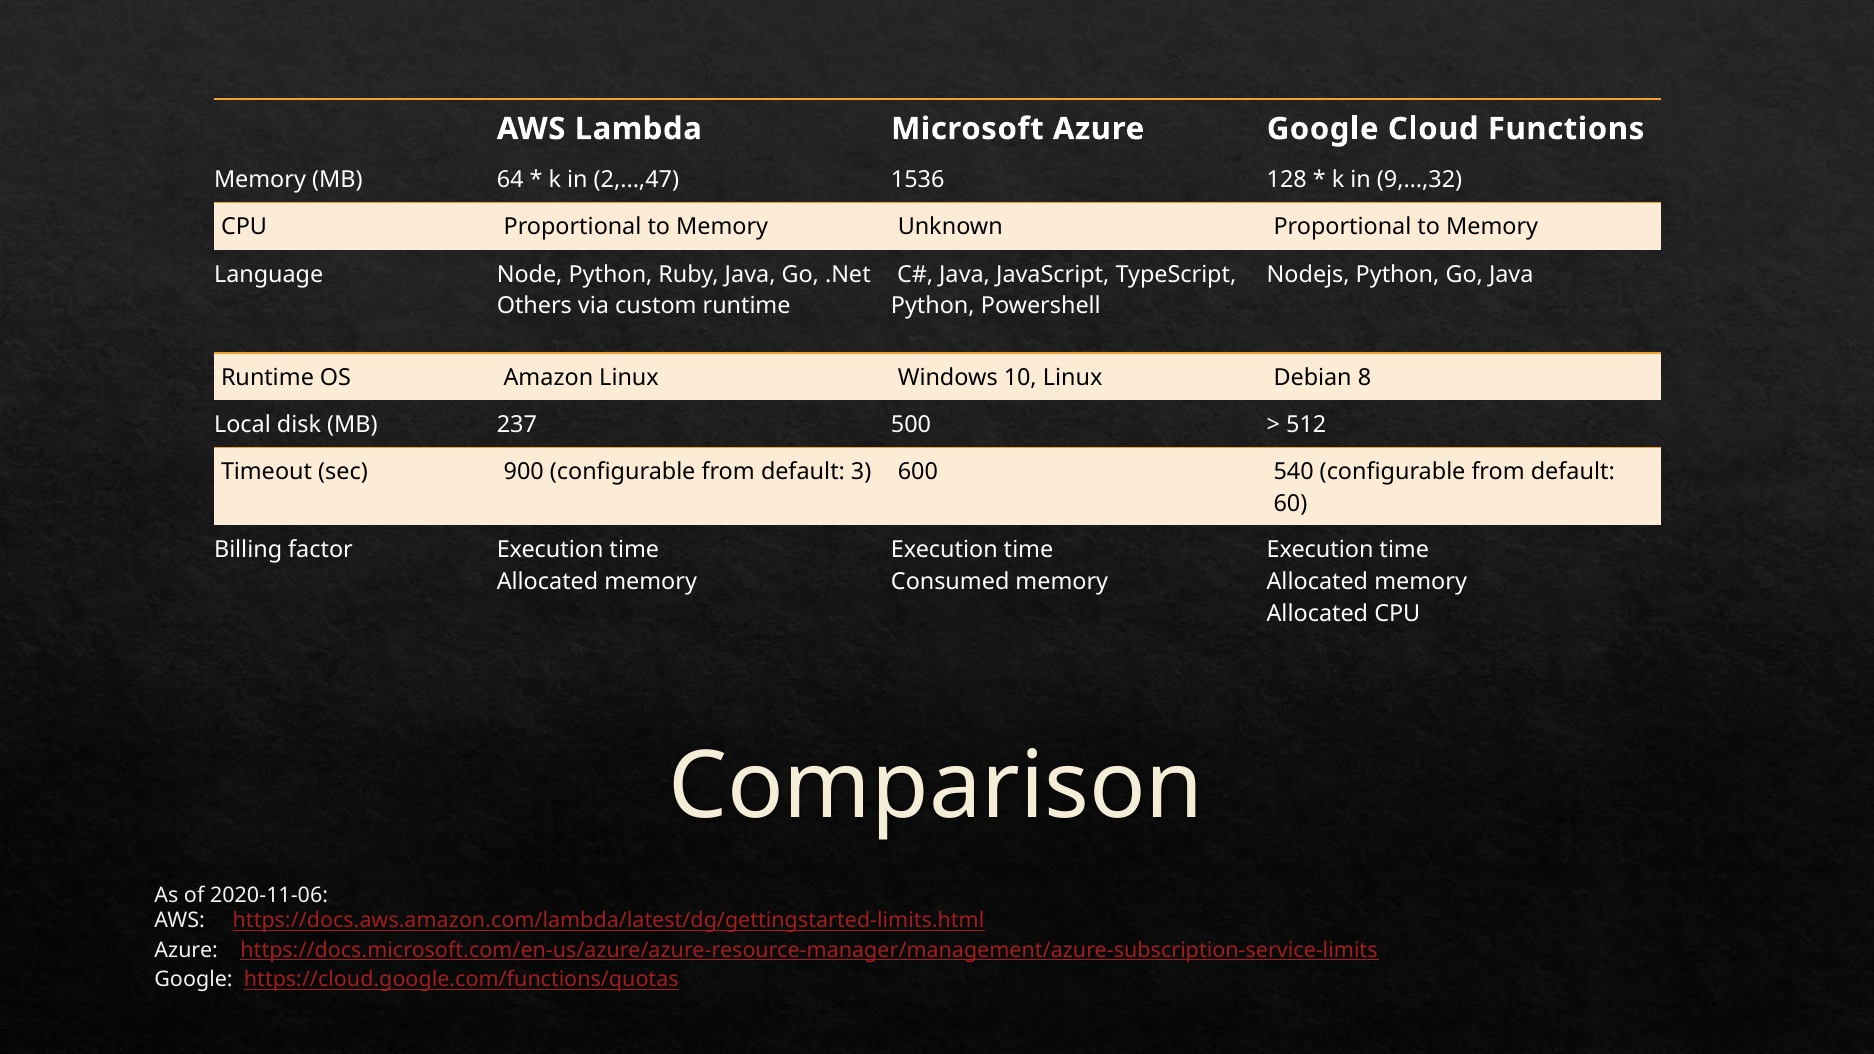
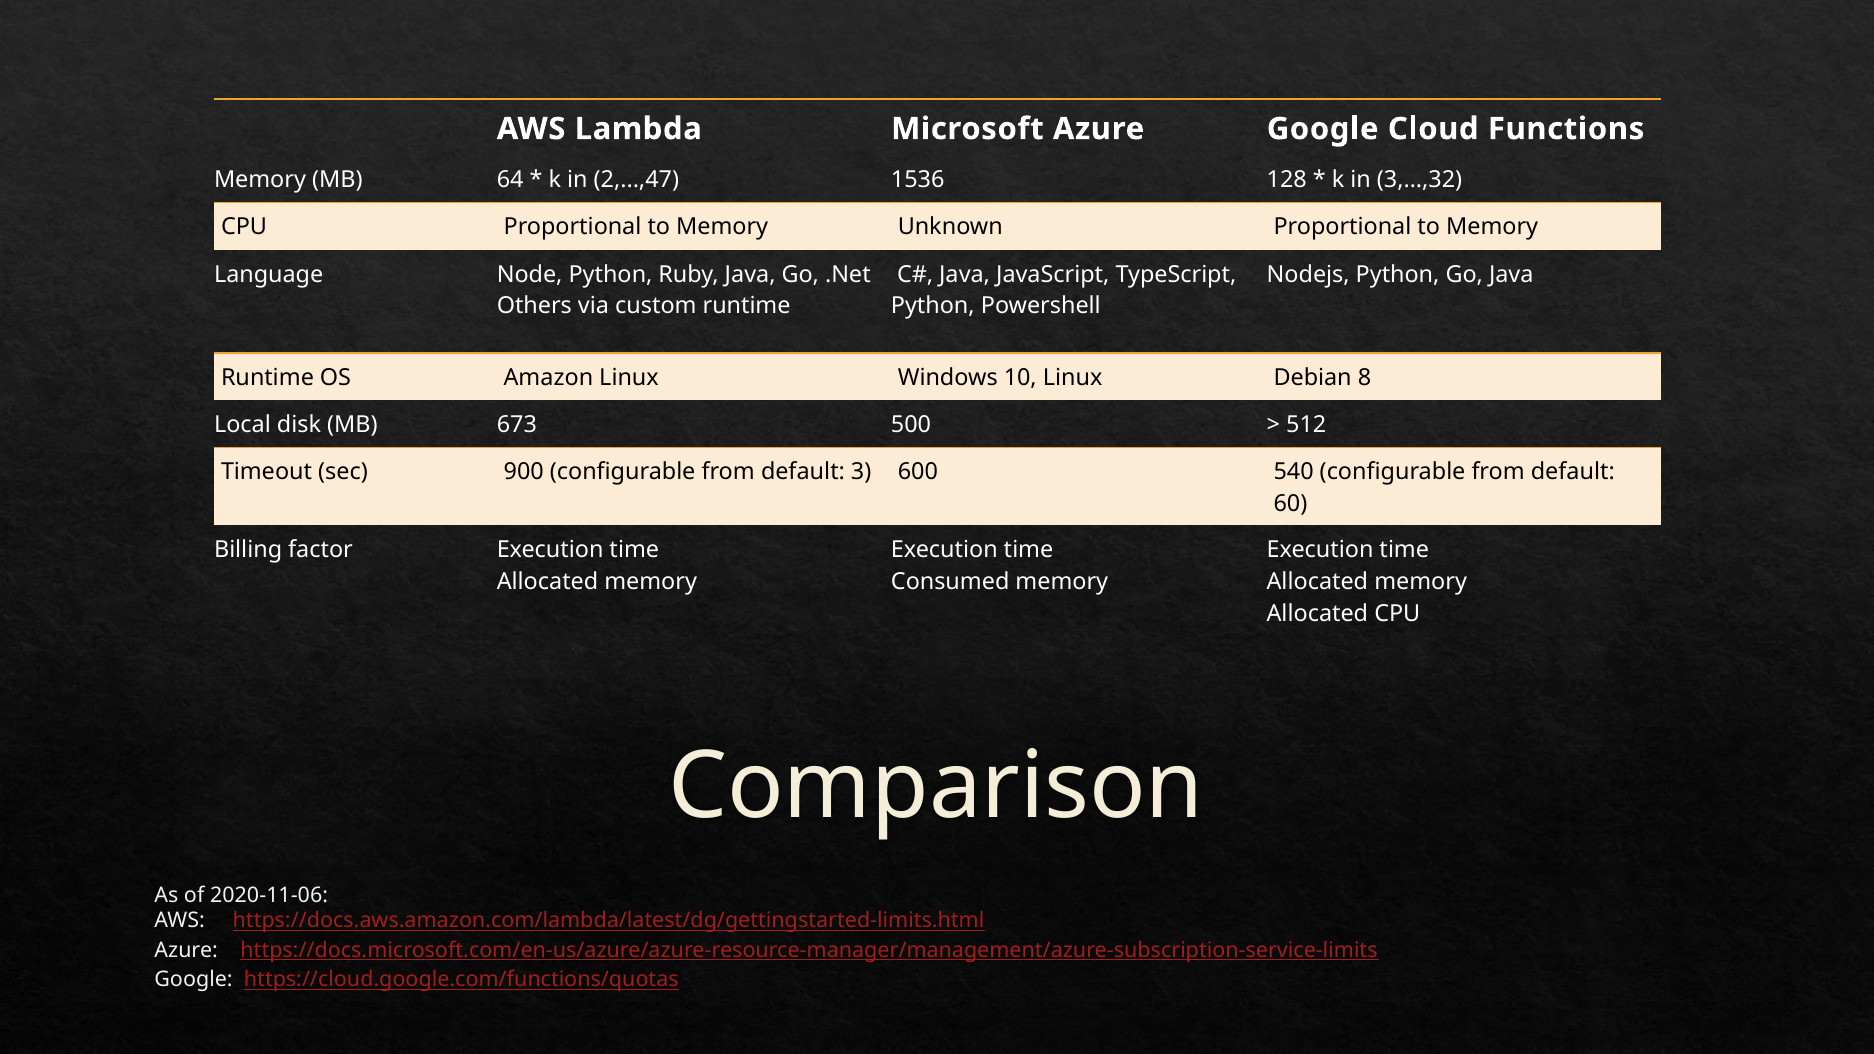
9,…,32: 9,…,32 -> 3,…,32
237: 237 -> 673
